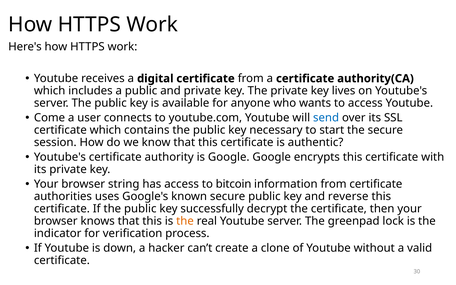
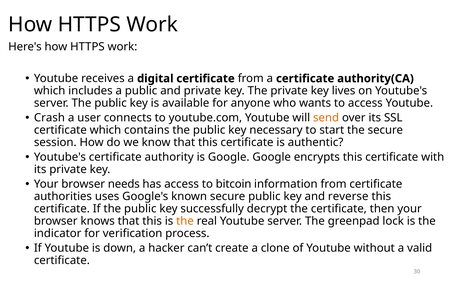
Come: Come -> Crash
send colour: blue -> orange
string: string -> needs
